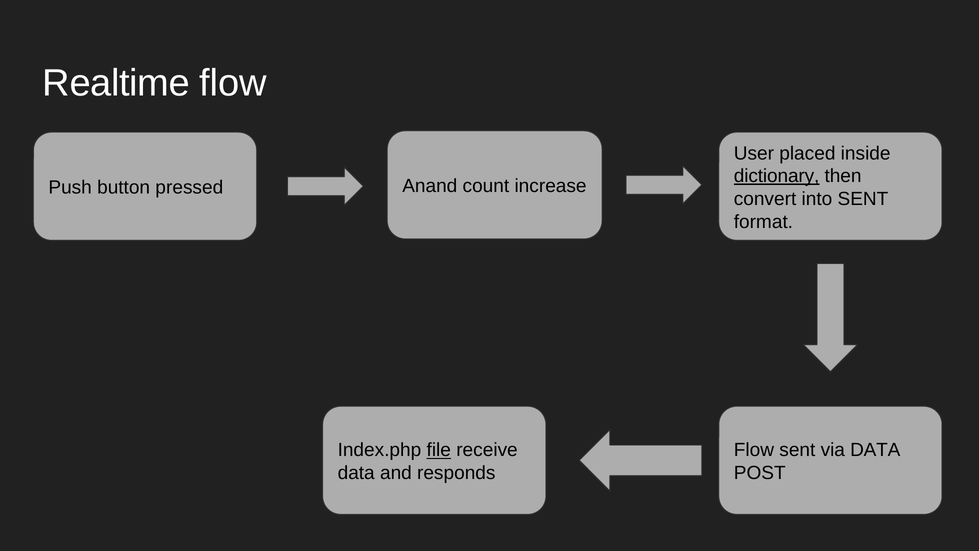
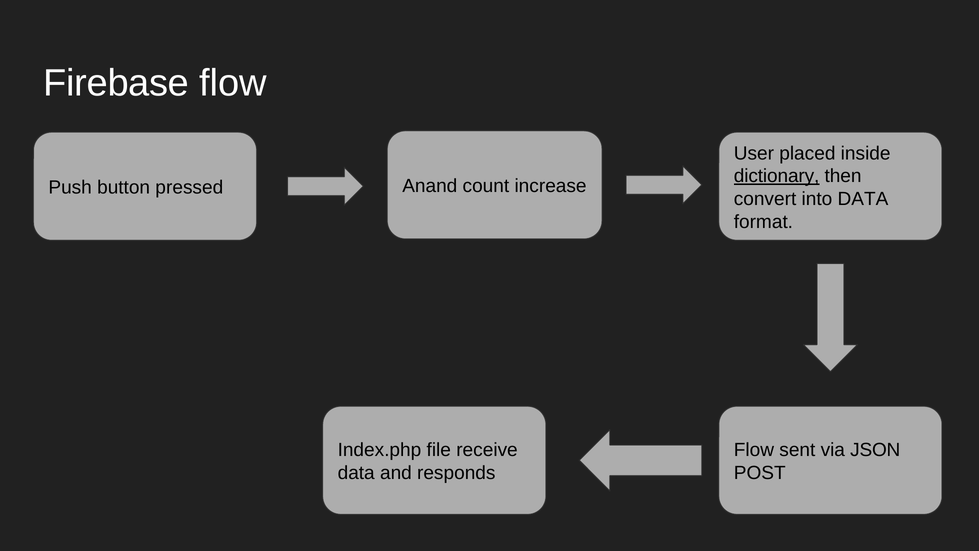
Realtime: Realtime -> Firebase
into SENT: SENT -> DATA
file underline: present -> none
via DATA: DATA -> JSON
